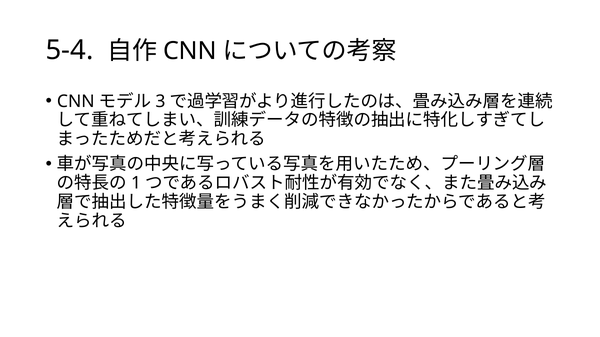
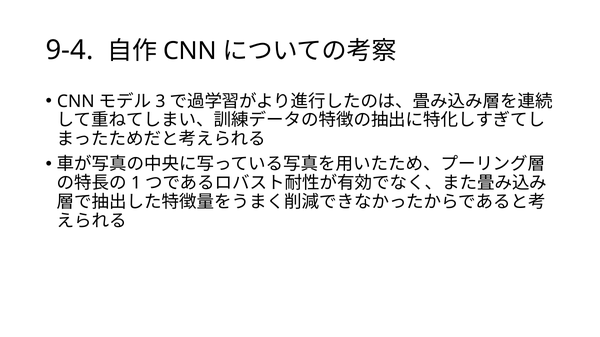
5-4: 5-4 -> 9-4
